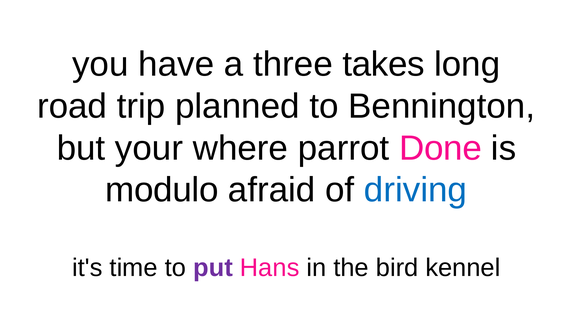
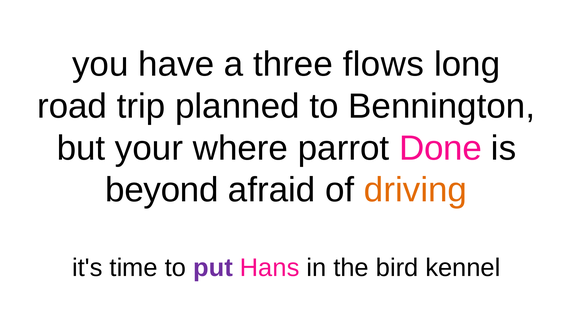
takes: takes -> flows
modulo: modulo -> beyond
driving colour: blue -> orange
